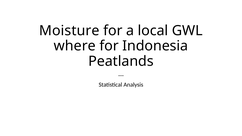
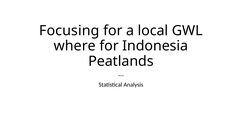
Moisture: Moisture -> Focusing
